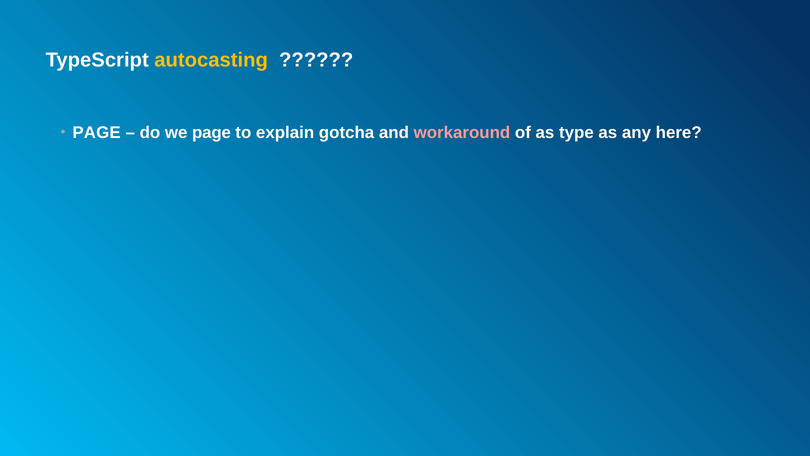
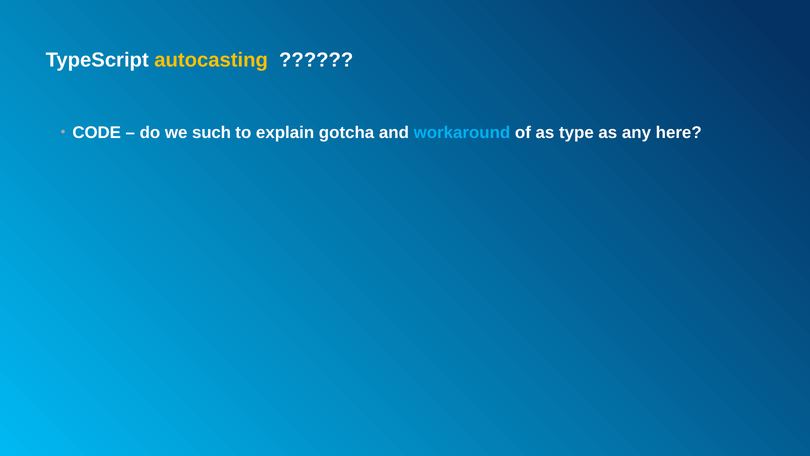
PAGE at (97, 133): PAGE -> CODE
we page: page -> such
workaround colour: pink -> light blue
